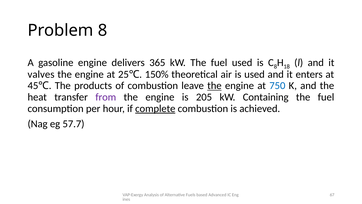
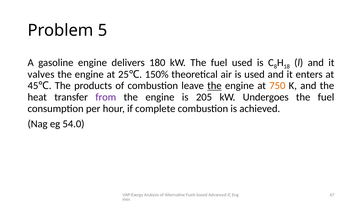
Problem 8: 8 -> 5
365: 365 -> 180
750 colour: blue -> orange
Containing: Containing -> Undergoes
complete underline: present -> none
57.7: 57.7 -> 54.0
